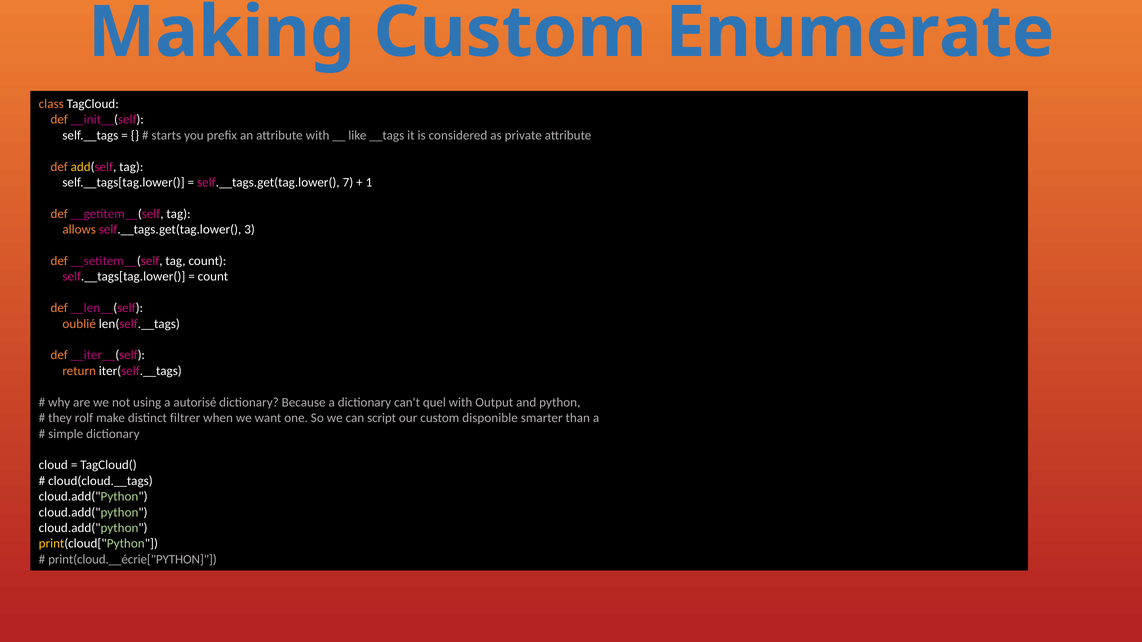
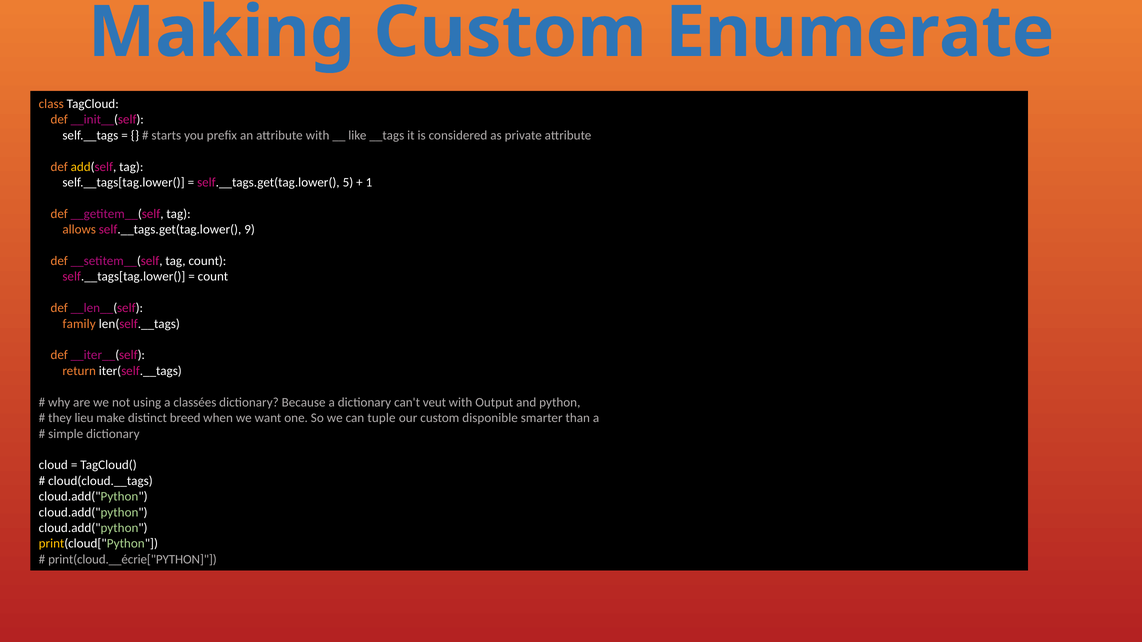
7: 7 -> 5
3: 3 -> 9
oublié: oublié -> family
autorisé: autorisé -> classées
quel: quel -> veut
rolf: rolf -> lieu
filtrer: filtrer -> breed
script: script -> tuple
